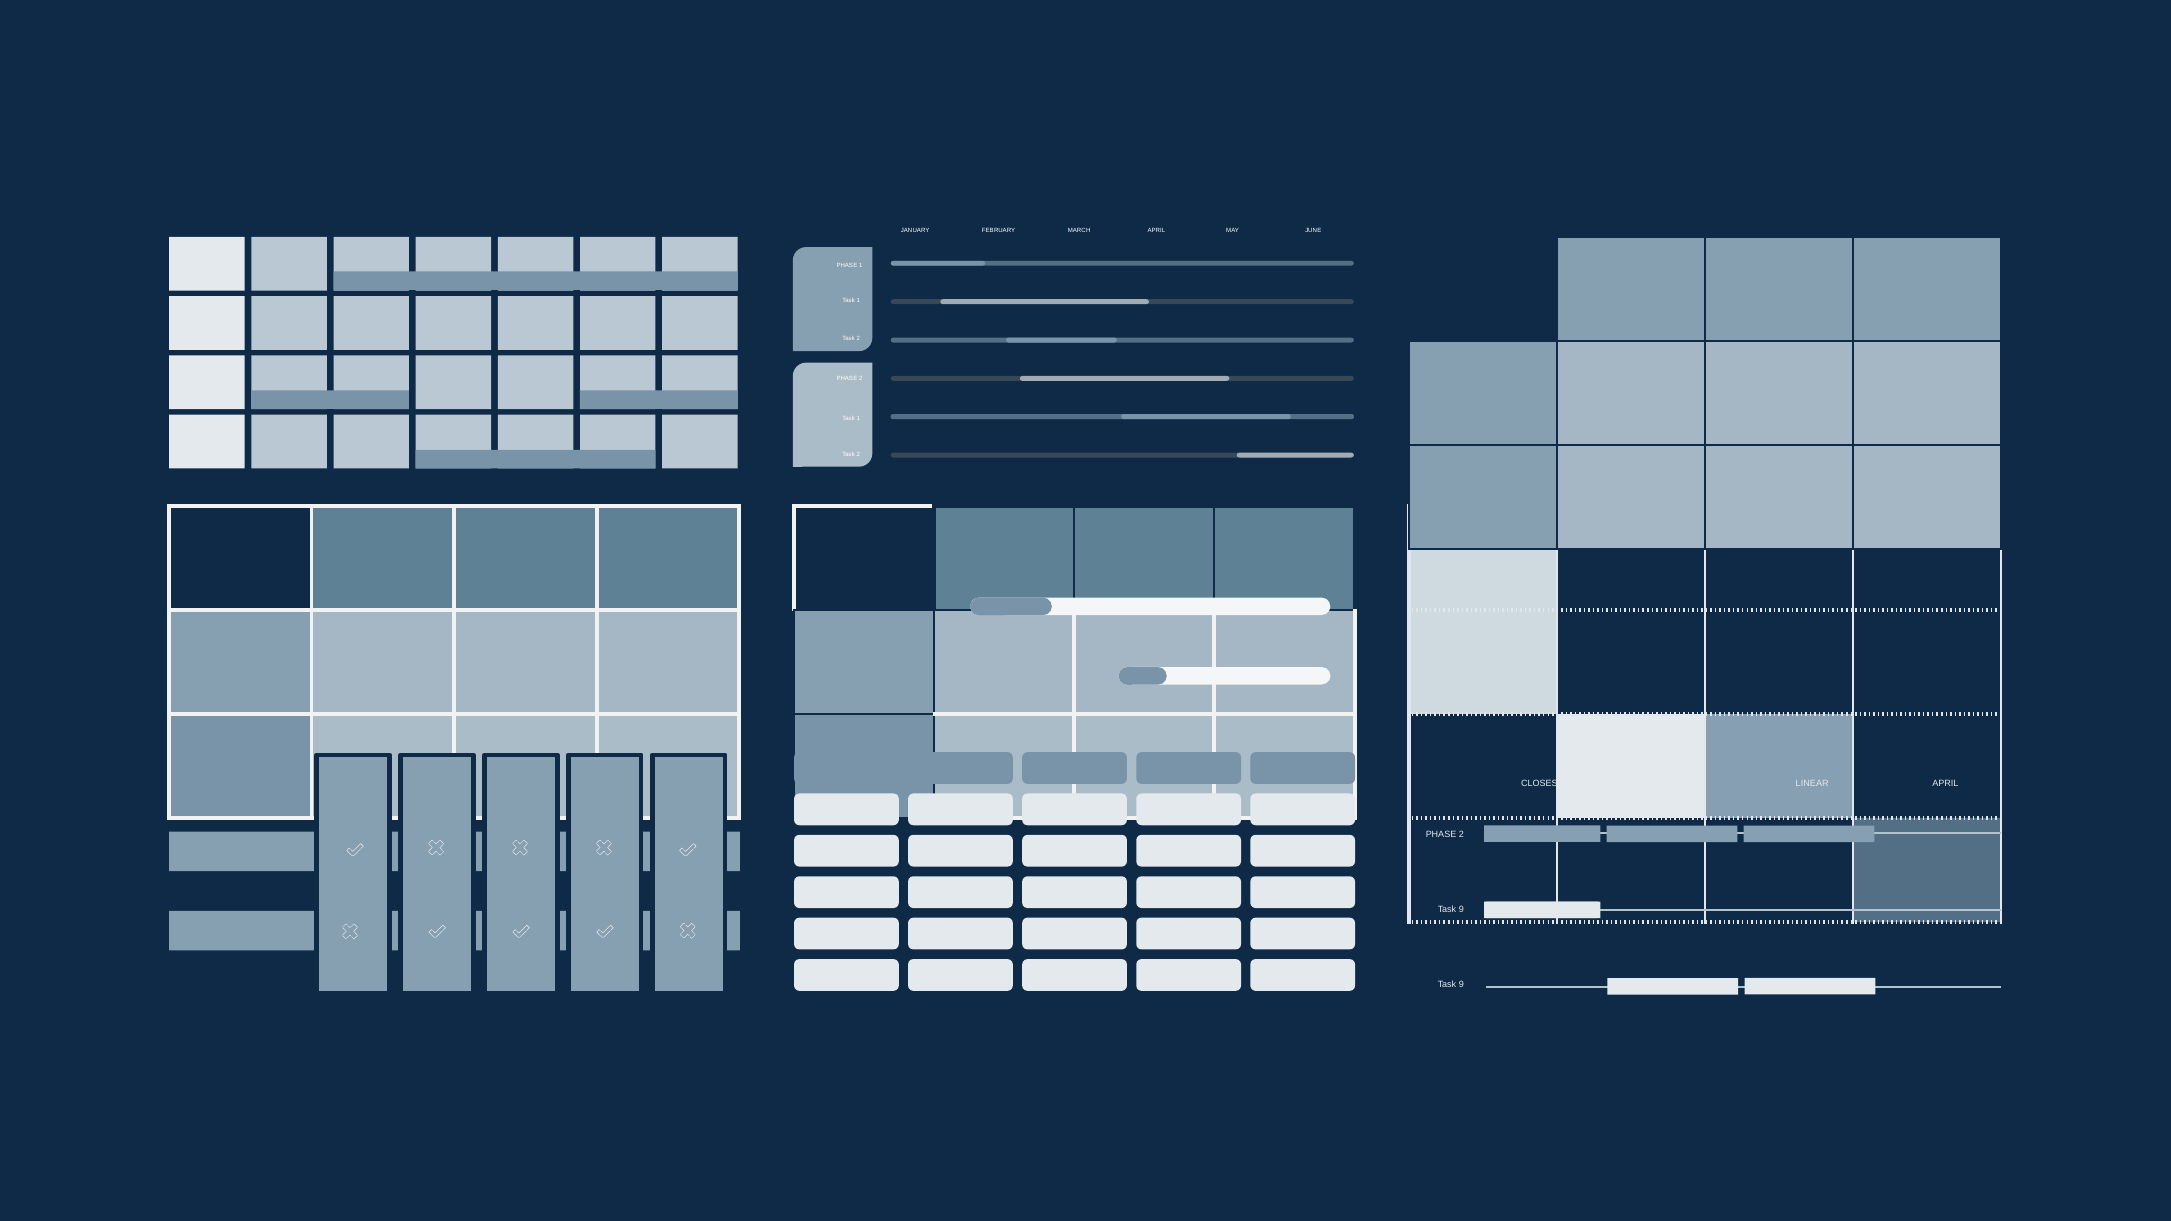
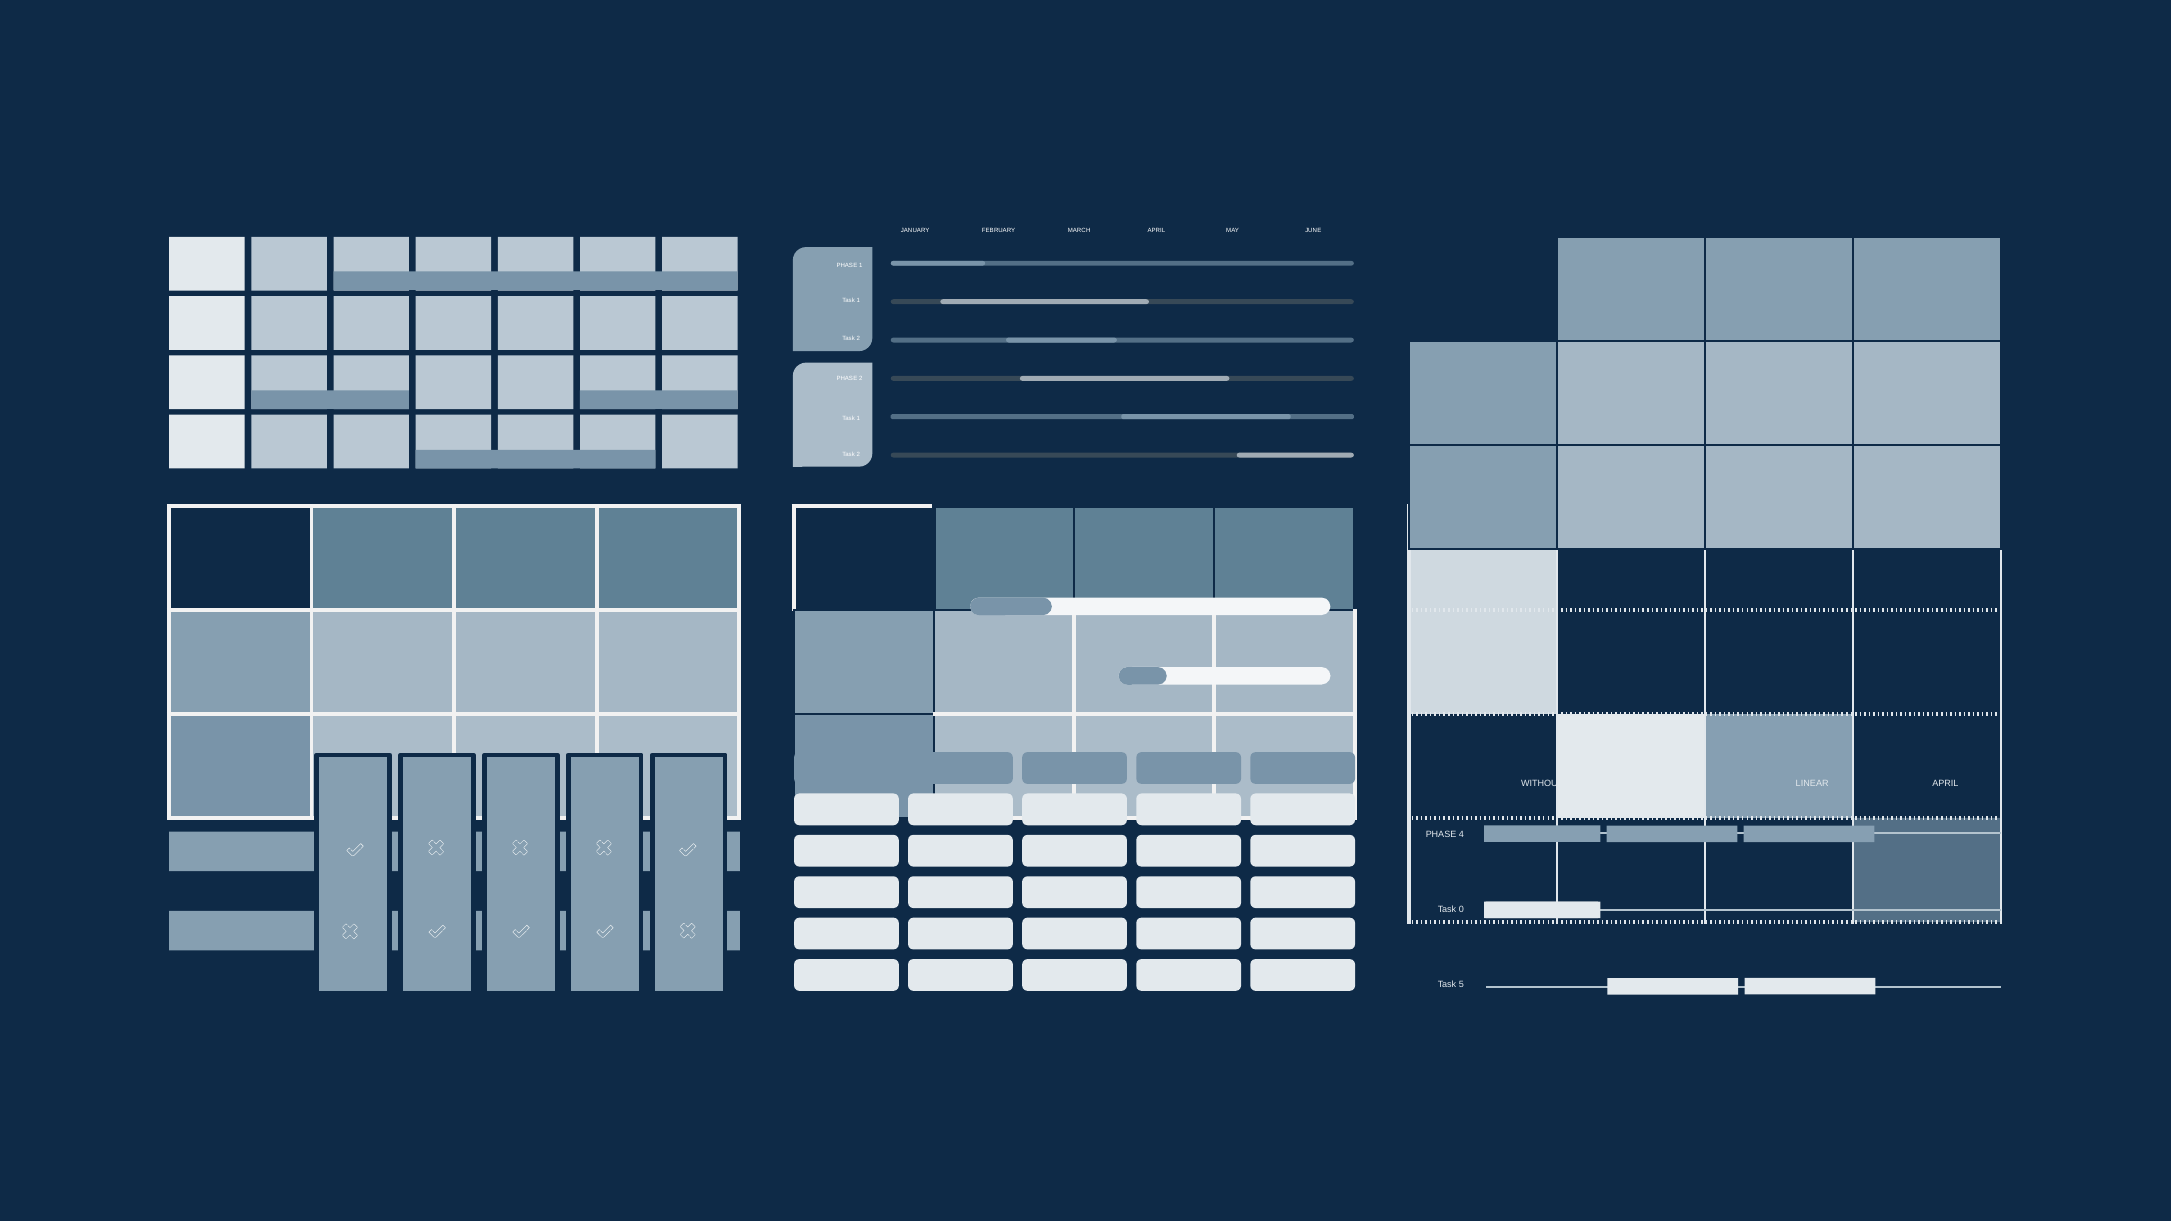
CLOSEST: CLOSEST -> WITHOUT
2 at (1461, 834): 2 -> 4
9 at (1461, 909): 9 -> 0
9 at (1461, 984): 9 -> 5
